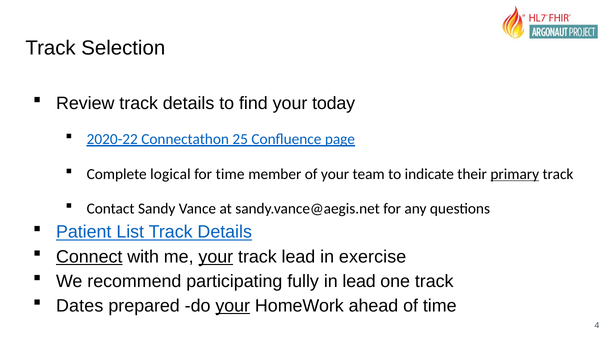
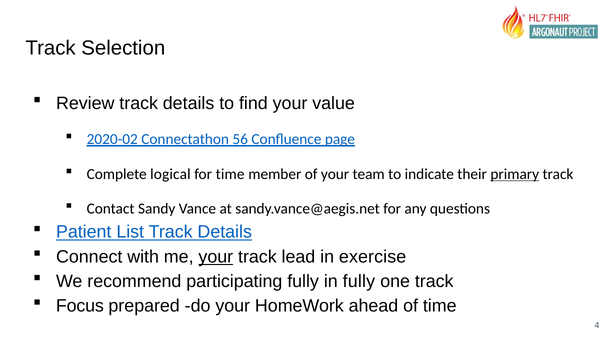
today: today -> value
2020-22: 2020-22 -> 2020-02
25: 25 -> 56
Connect underline: present -> none
in lead: lead -> fully
Dates: Dates -> Focus
your at (233, 306) underline: present -> none
